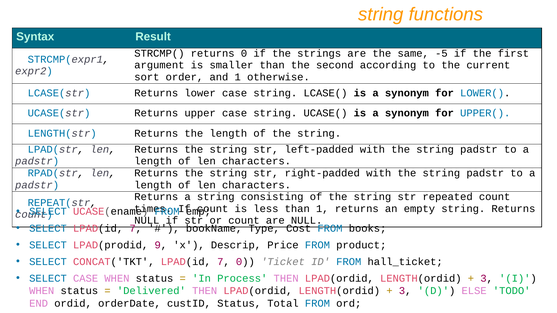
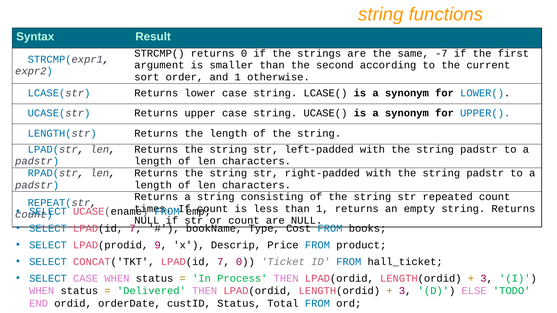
-5: -5 -> -7
